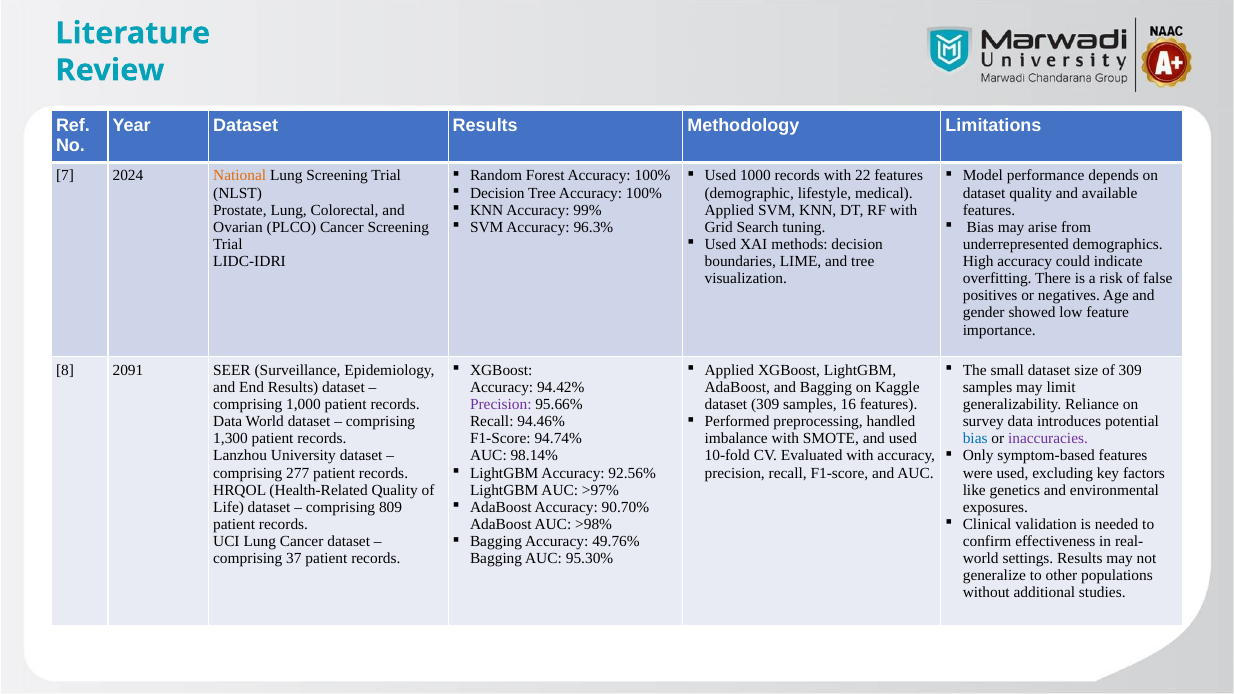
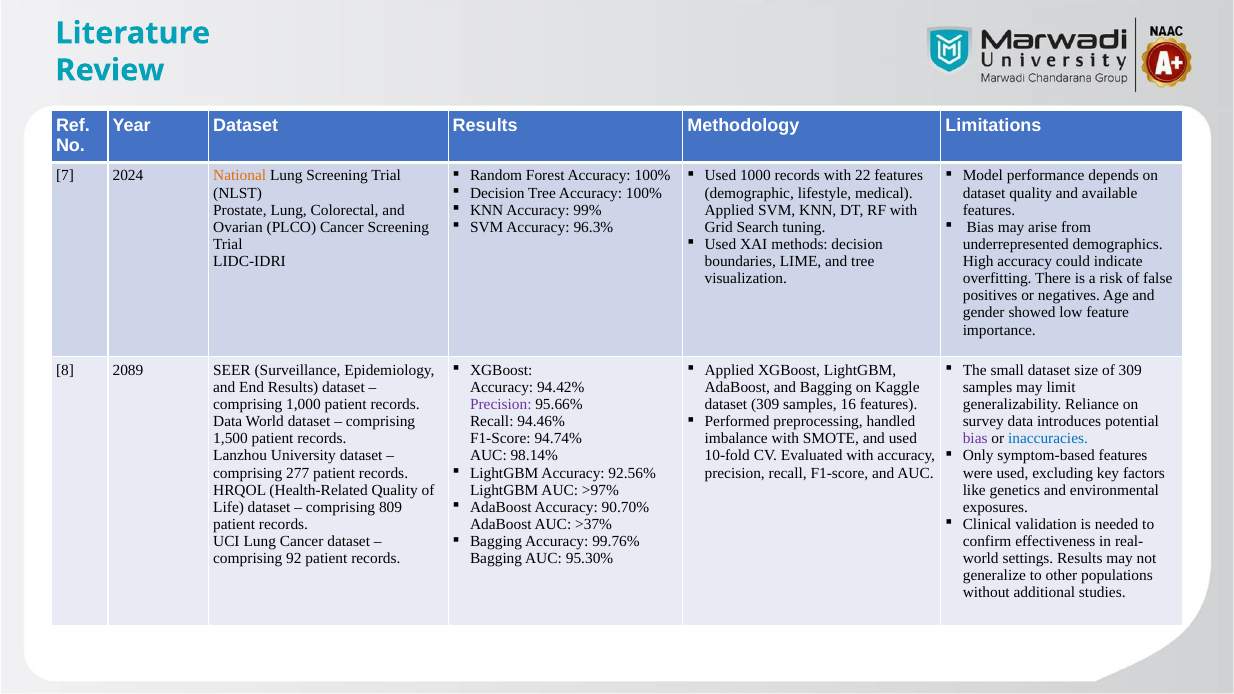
2091: 2091 -> 2089
1,300: 1,300 -> 1,500
bias at (975, 439) colour: blue -> purple
inaccuracies colour: purple -> blue
>98%: >98% -> >37%
49.76%: 49.76% -> 99.76%
37: 37 -> 92
